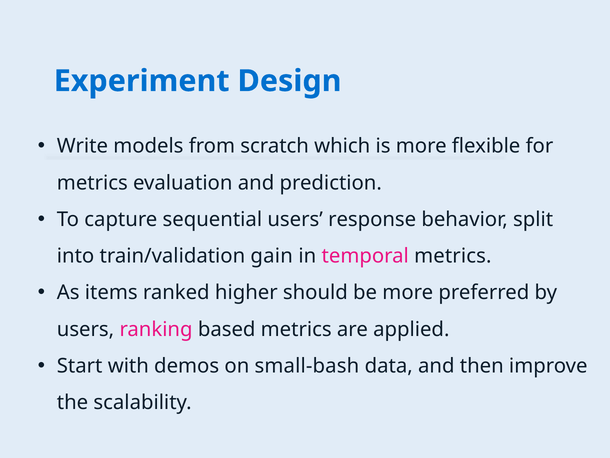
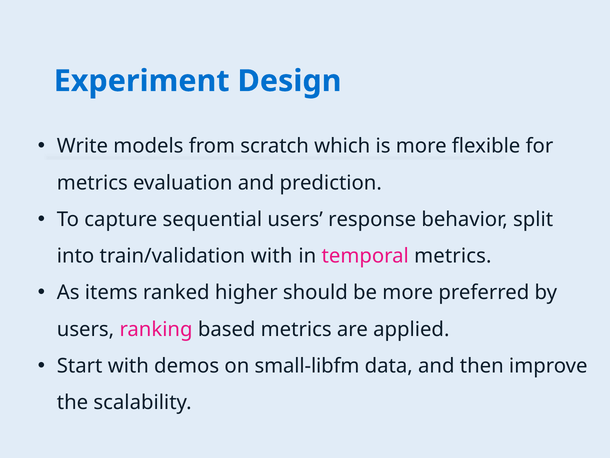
train/validation gain: gain -> with
small-bash: small-bash -> small-libfm
